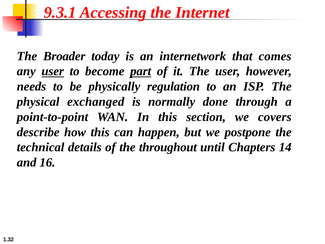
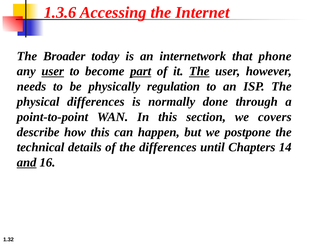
9.3.1: 9.3.1 -> 1.3.6
comes: comes -> phone
The at (199, 71) underline: none -> present
physical exchanged: exchanged -> differences
the throughout: throughout -> differences
and underline: none -> present
